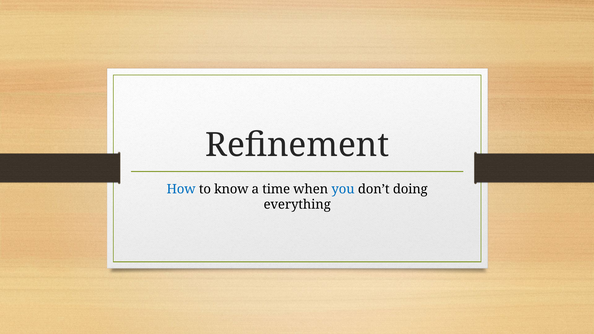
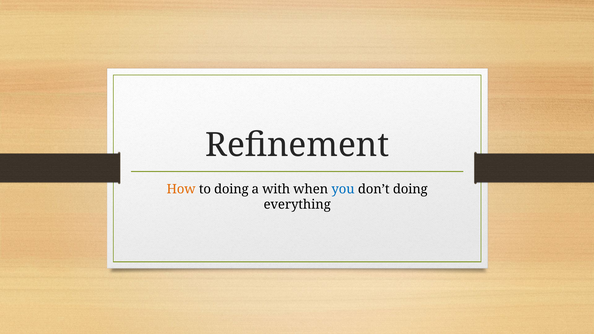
How colour: blue -> orange
to know: know -> doing
time: time -> with
